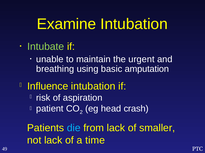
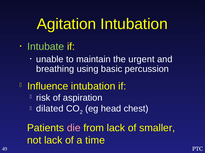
Examine: Examine -> Agitation
amputation: amputation -> percussion
patient: patient -> dilated
crash: crash -> chest
die colour: light blue -> pink
